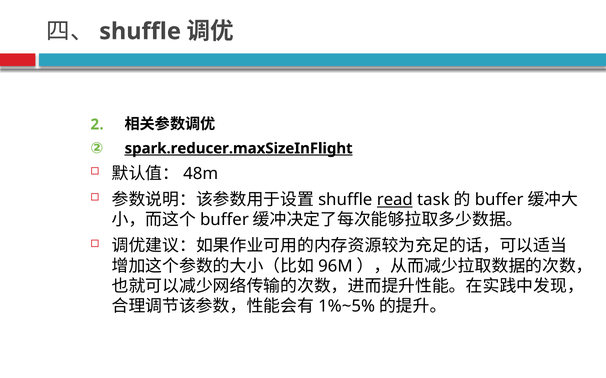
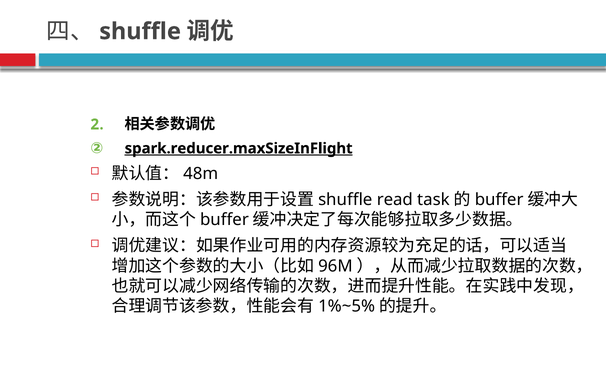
read underline: present -> none
